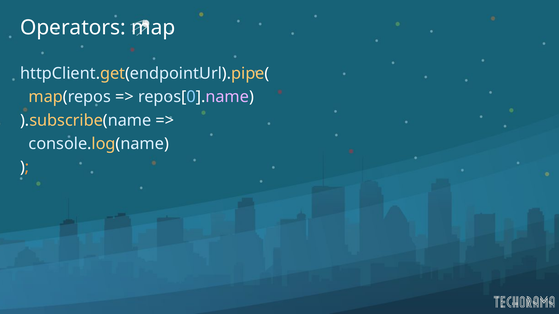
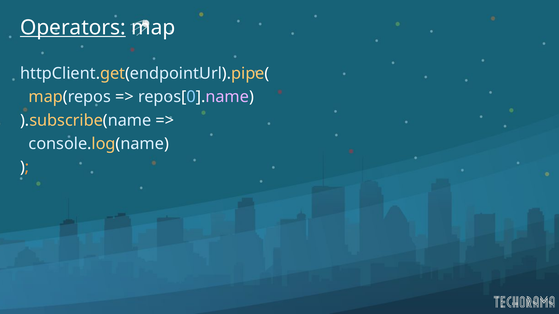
Operators underline: none -> present
